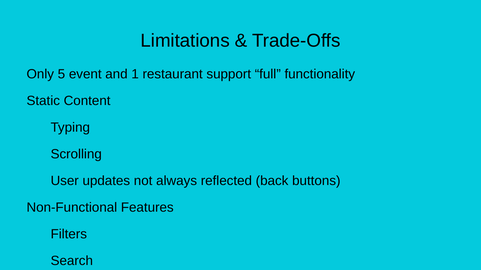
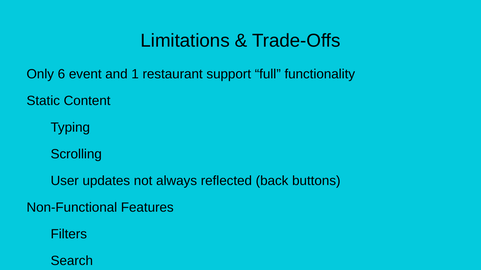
5: 5 -> 6
